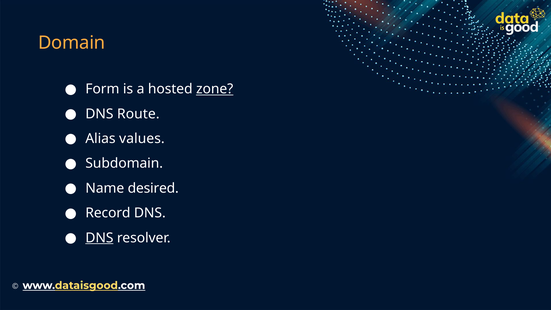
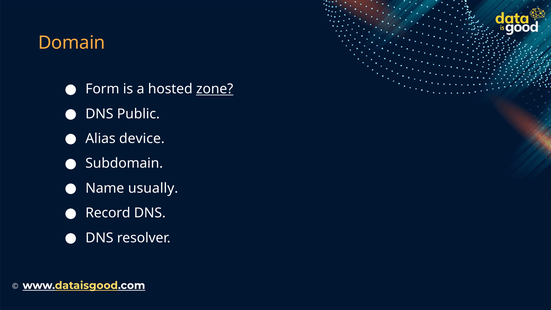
Route: Route -> Public
values: values -> device
desired: desired -> usually
DNS at (99, 238) underline: present -> none
